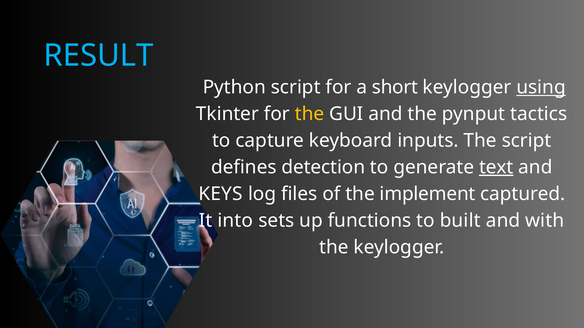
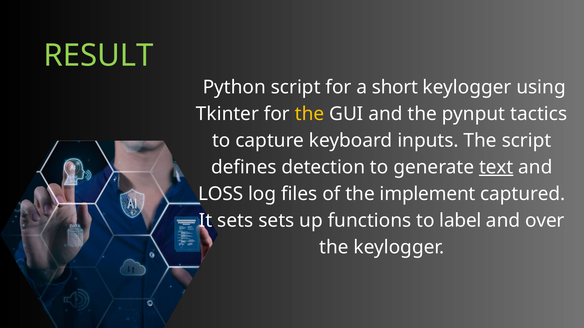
RESULT colour: light blue -> light green
using underline: present -> none
KEYS: KEYS -> LOSS
It into: into -> sets
built: built -> label
with: with -> over
